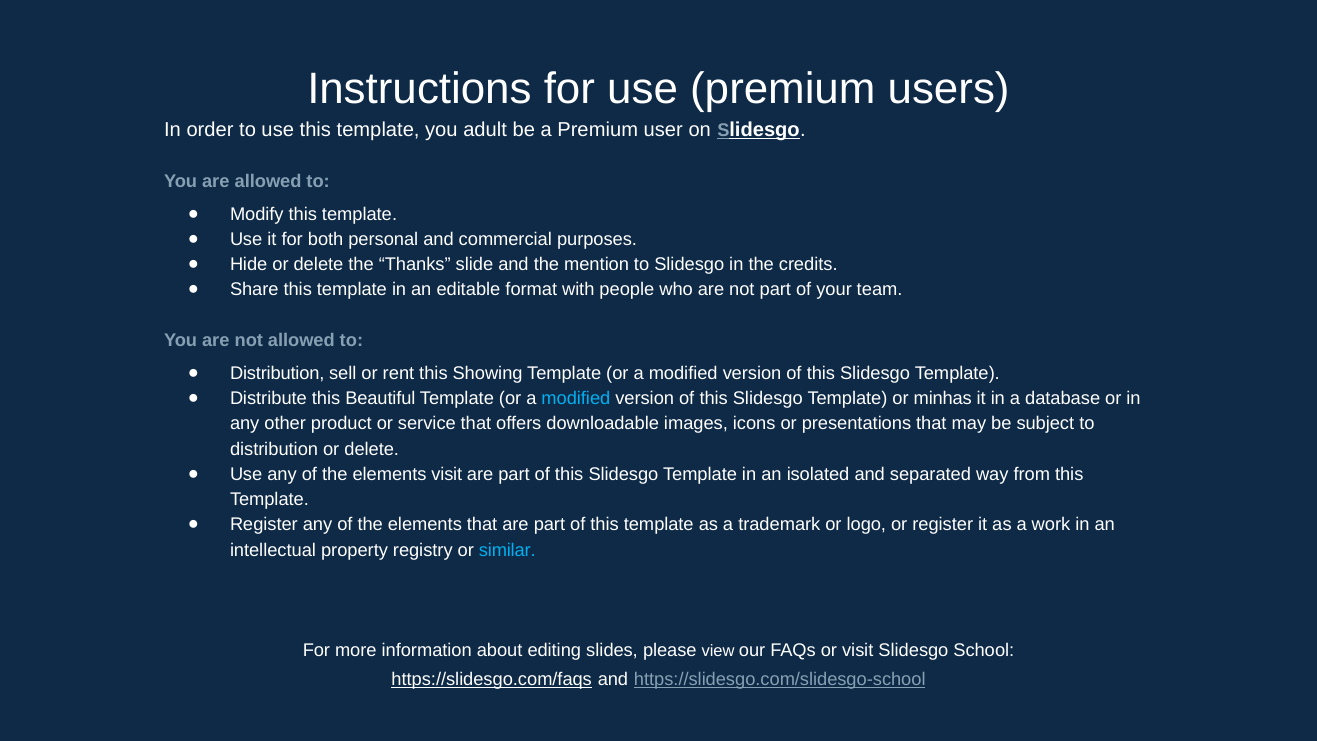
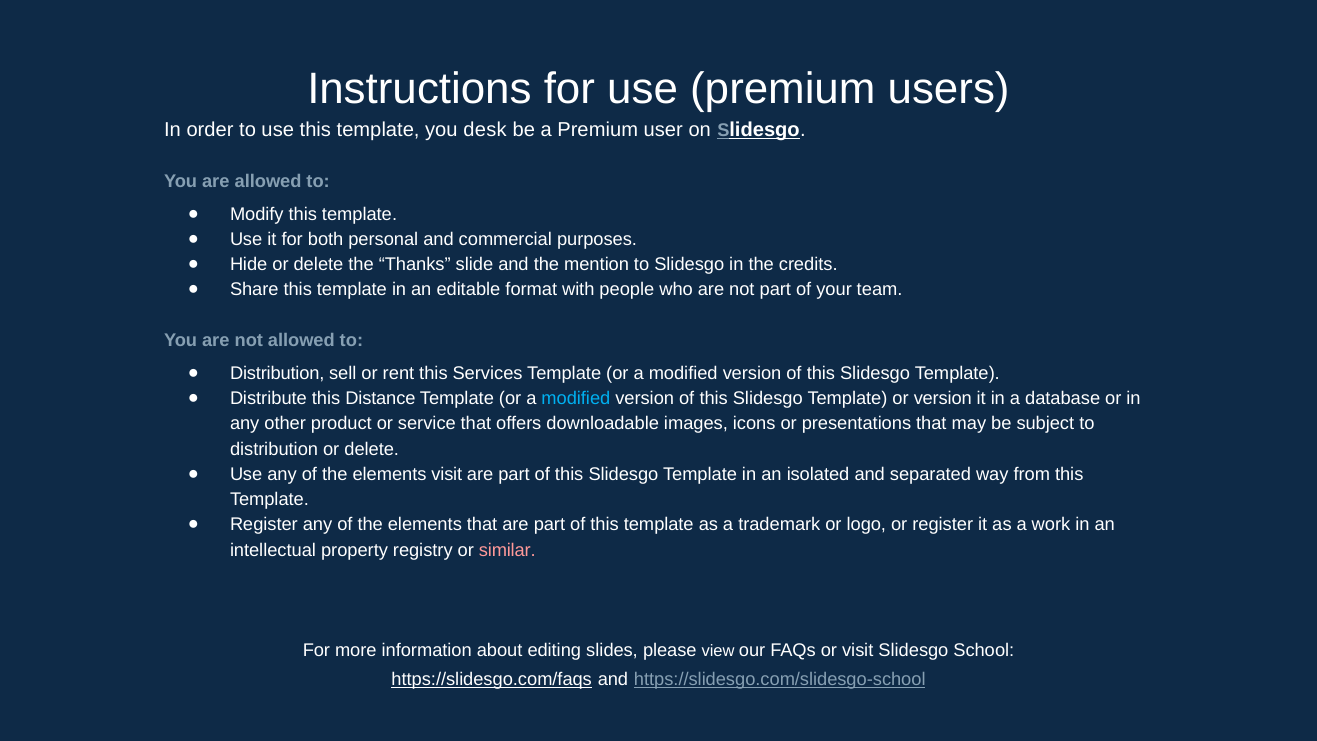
adult: adult -> desk
Showing: Showing -> Services
Beautiful: Beautiful -> Distance
or minhas: minhas -> version
similar colour: light blue -> pink
